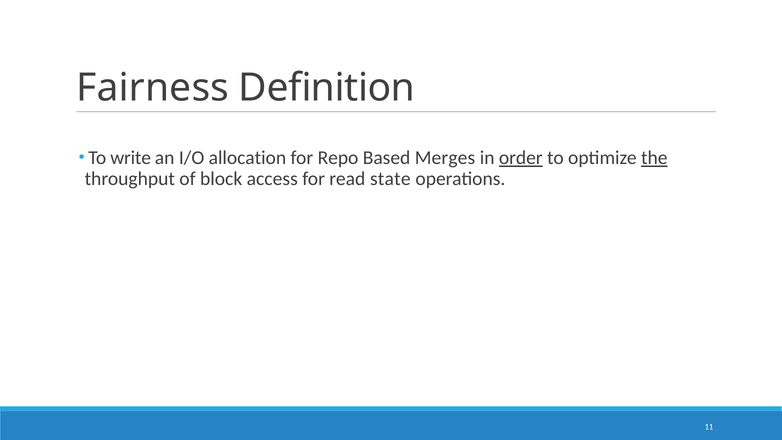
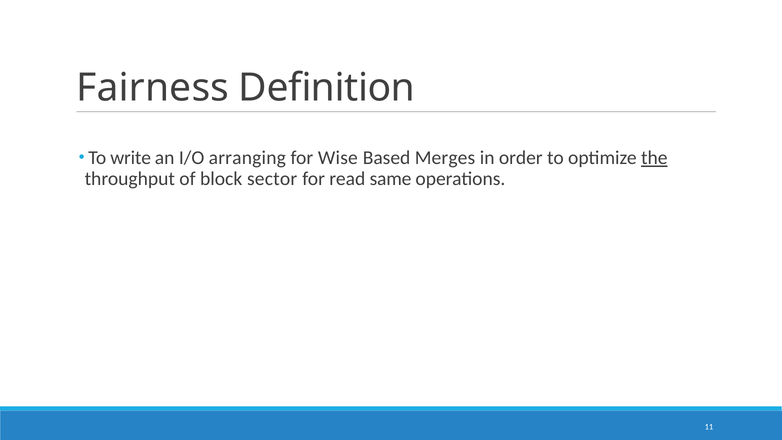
allocation: allocation -> arranging
Repo: Repo -> Wise
order underline: present -> none
access: access -> sector
state: state -> same
